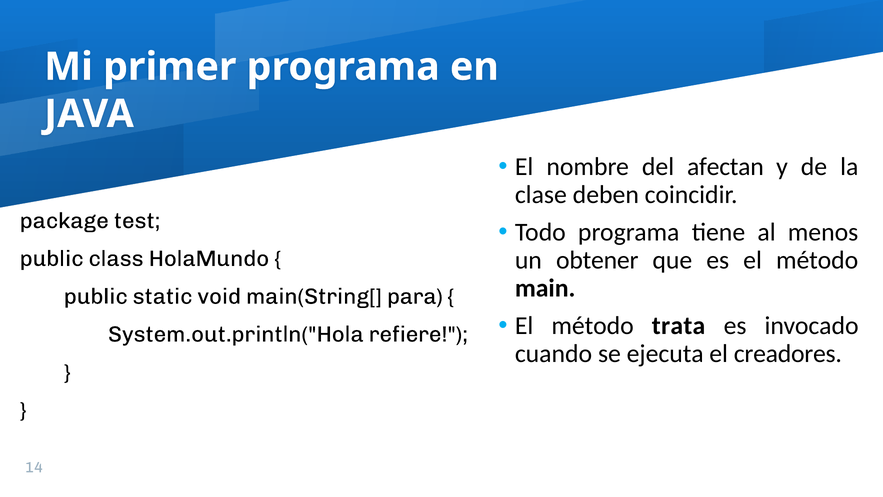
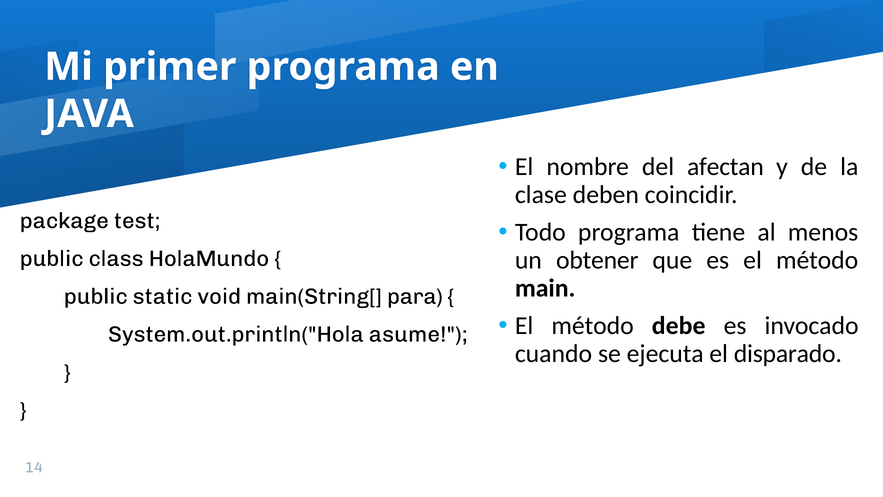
trata: trata -> debe
refiere: refiere -> asume
creadores: creadores -> disparado
